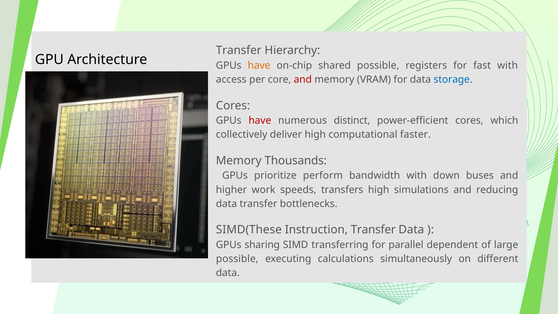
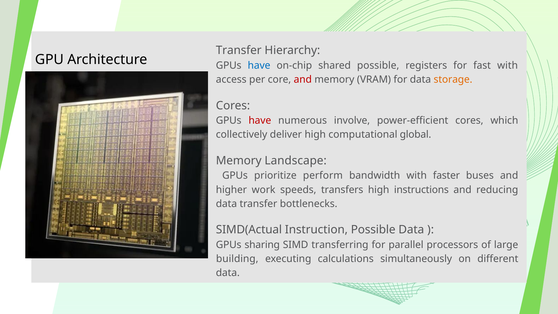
have at (259, 65) colour: orange -> blue
storage colour: blue -> orange
distinct: distinct -> involve
faster: faster -> global
Thousands: Thousands -> Landscape
down: down -> faster
simulations: simulations -> instructions
SIMD(These: SIMD(These -> SIMD(Actual
Instruction Transfer: Transfer -> Possible
dependent: dependent -> processors
possible at (237, 259): possible -> building
